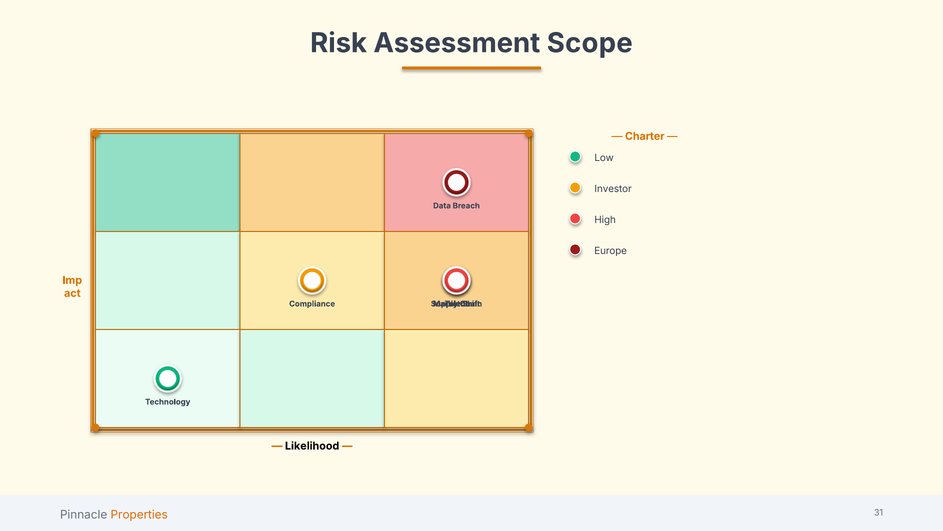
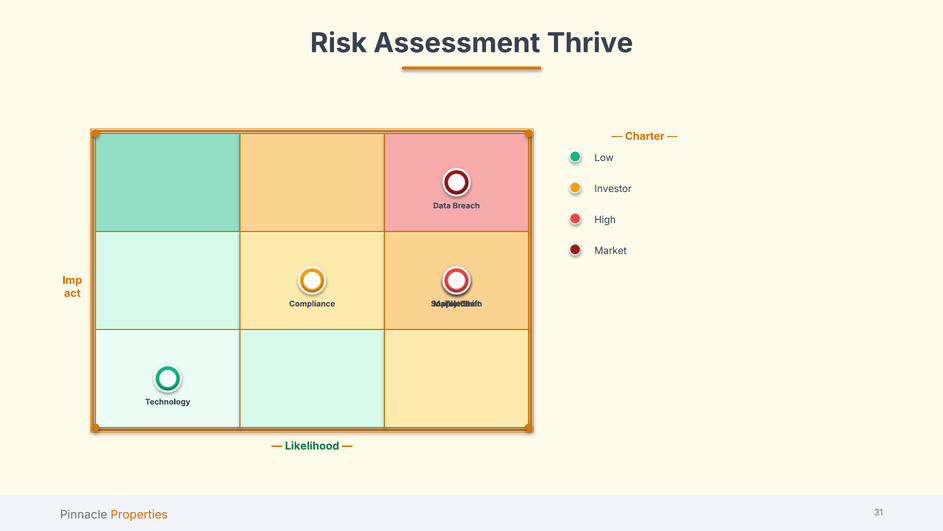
Scope: Scope -> Thrive
Europe at (611, 251): Europe -> Market
Likelihood colour: black -> green
